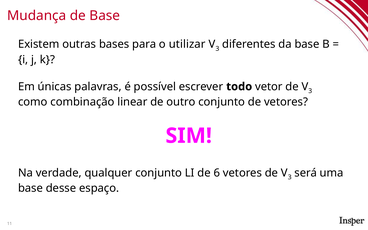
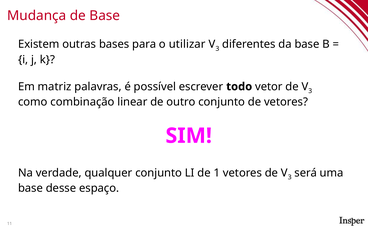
únicas: únicas -> matriz
6: 6 -> 1
